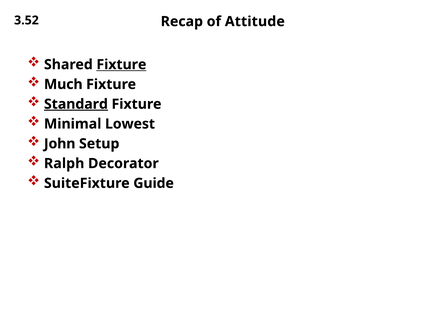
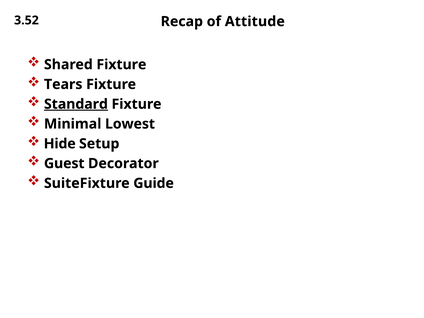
Fixture at (121, 65) underline: present -> none
Much: Much -> Tears
John: John -> Hide
Ralph: Ralph -> Guest
